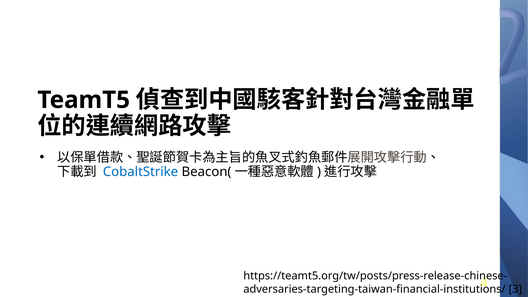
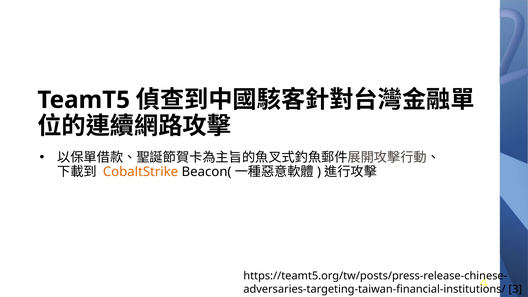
CobaltStrike colour: blue -> orange
